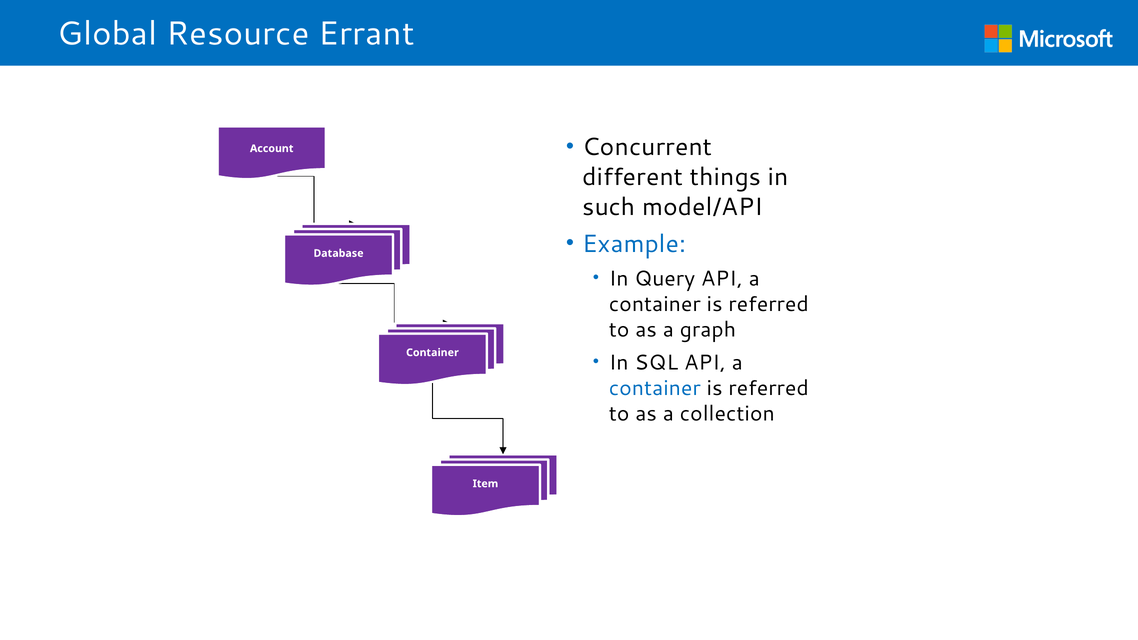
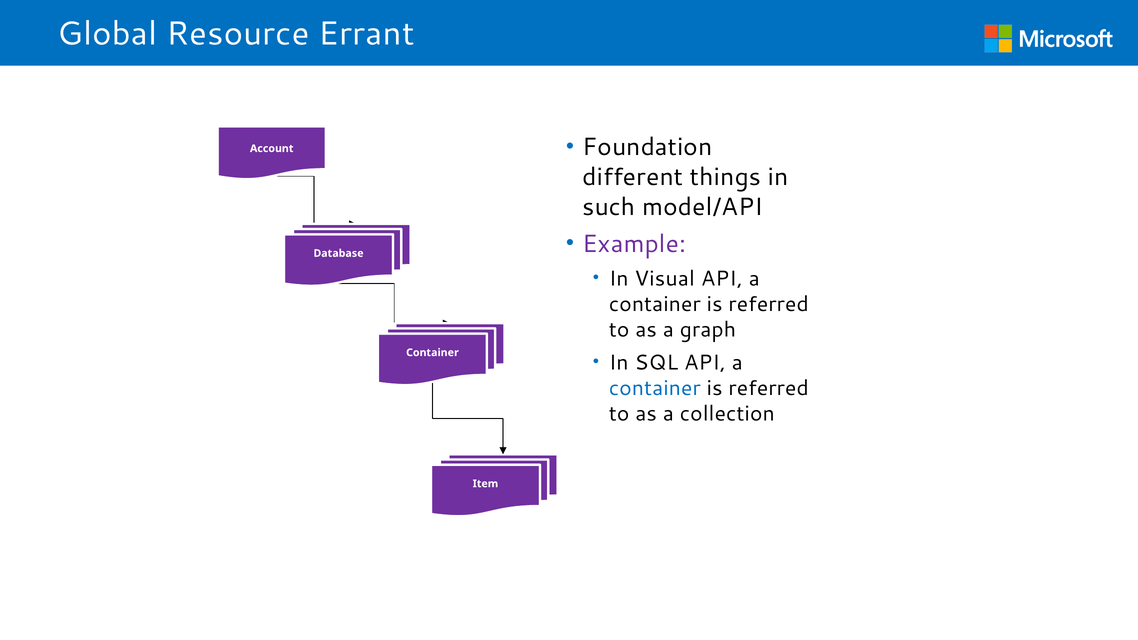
Concurrent: Concurrent -> Foundation
Example colour: blue -> purple
Query: Query -> Visual
